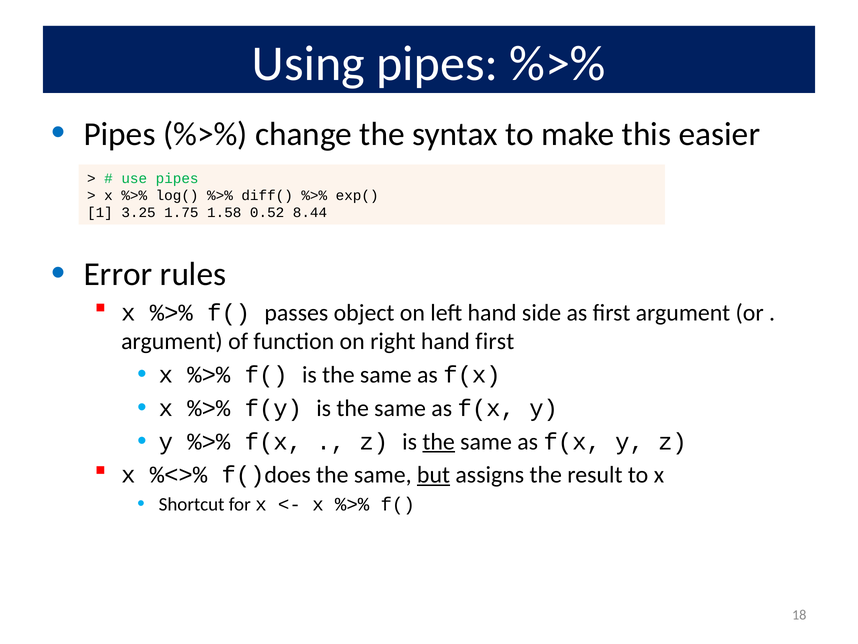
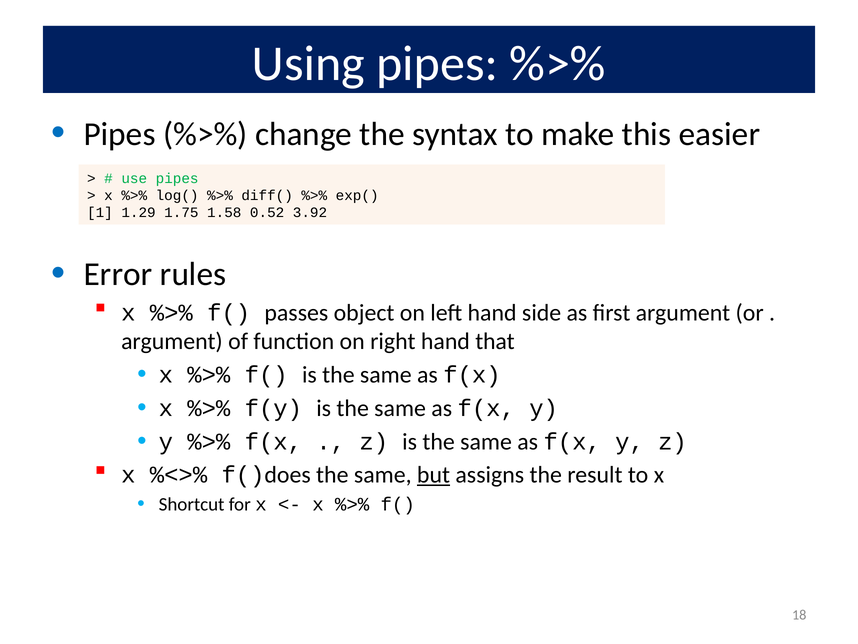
3.25: 3.25 -> 1.29
8.44: 8.44 -> 3.92
hand first: first -> that
the at (439, 441) underline: present -> none
